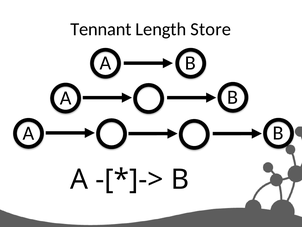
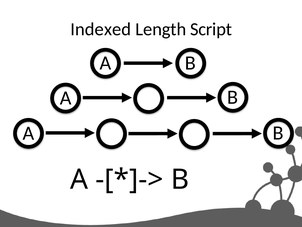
Tennant: Tennant -> Indexed
Store: Store -> Script
